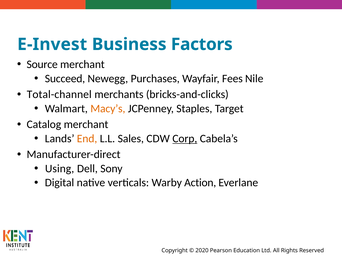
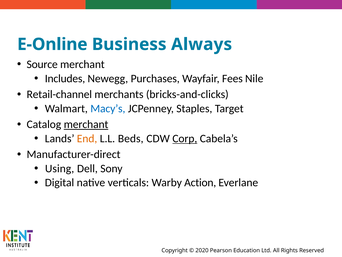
E-Invest: E-Invest -> E-Online
Factors: Factors -> Always
Succeed: Succeed -> Includes
Total-channel: Total-channel -> Retail-channel
Macy’s colour: orange -> blue
merchant at (86, 124) underline: none -> present
Sales: Sales -> Beds
